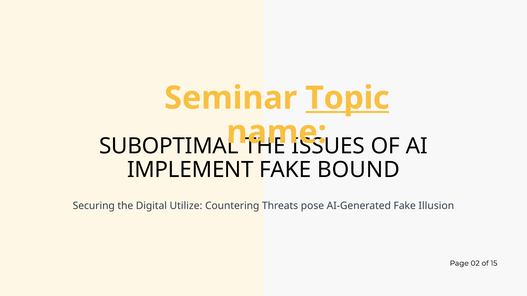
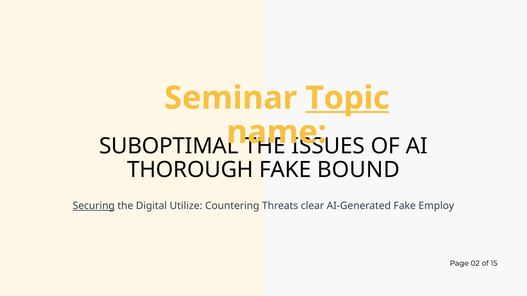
IMPLEMENT: IMPLEMENT -> THOROUGH
Securing underline: none -> present
pose: pose -> clear
Illusion: Illusion -> Employ
